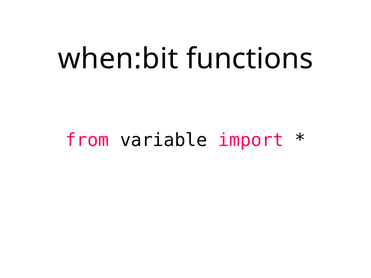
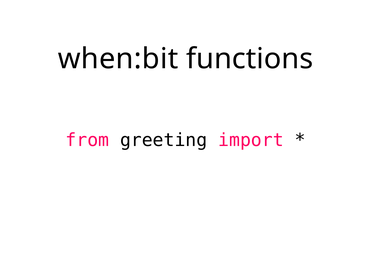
variable: variable -> greeting
